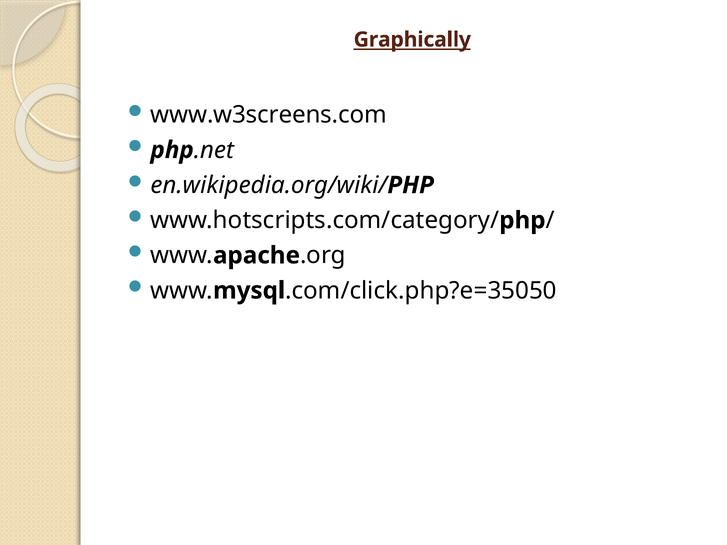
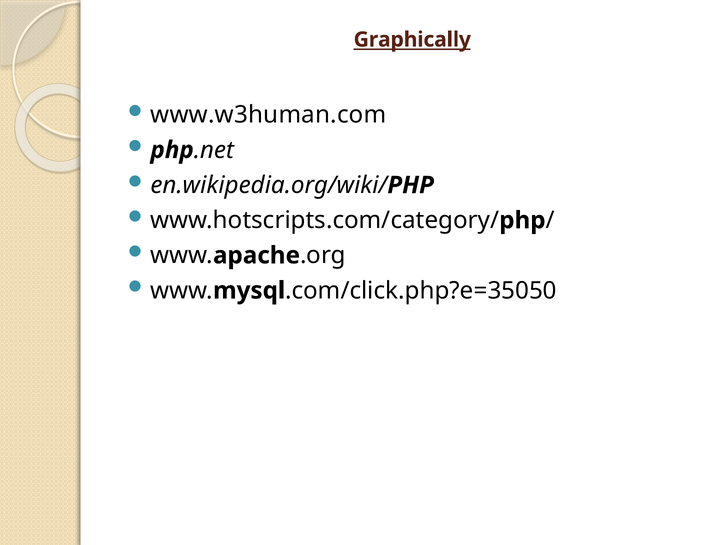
www.w3screens.com: www.w3screens.com -> www.w3human.com
